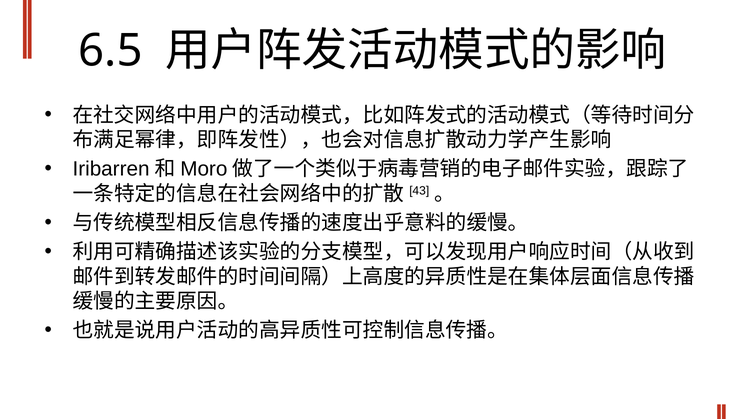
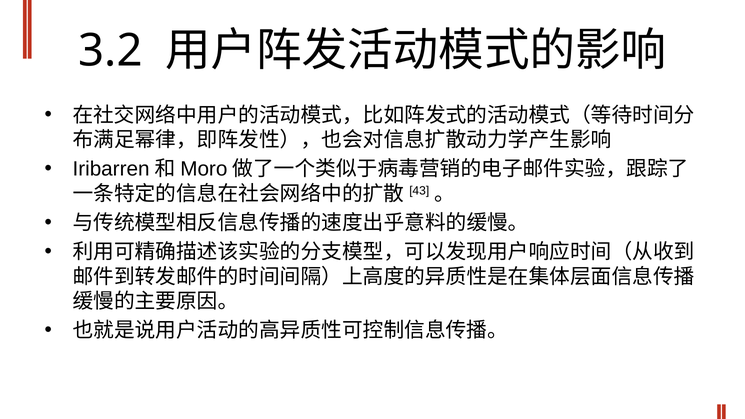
6.5: 6.5 -> 3.2
